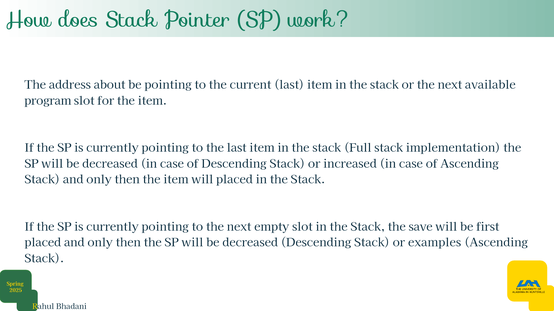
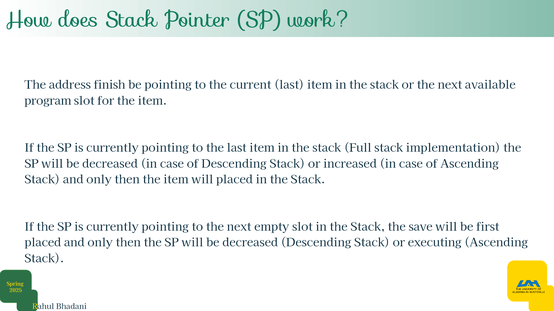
about: about -> finish
examples: examples -> executing
